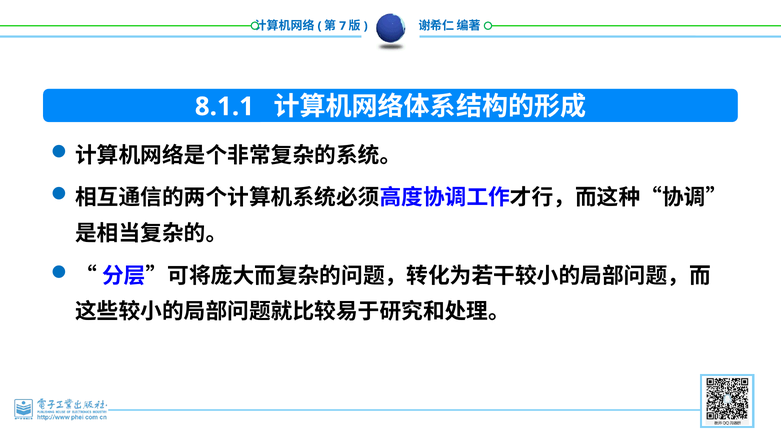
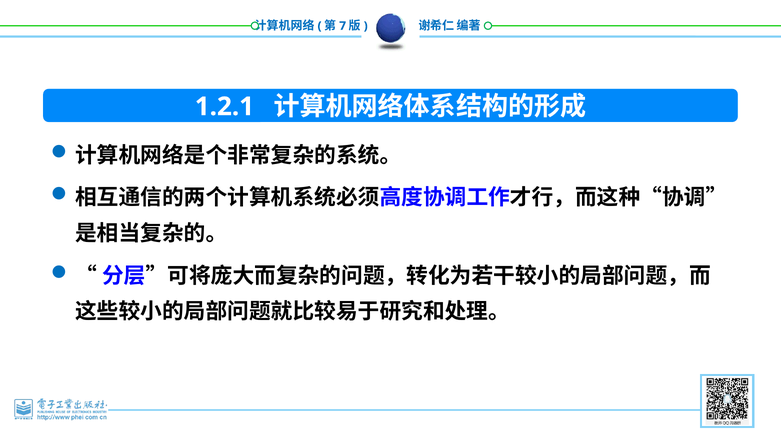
8.1.1: 8.1.1 -> 1.2.1
